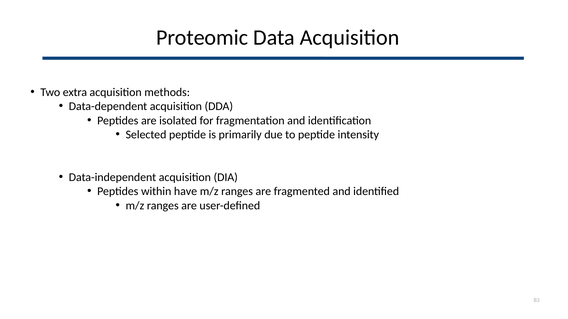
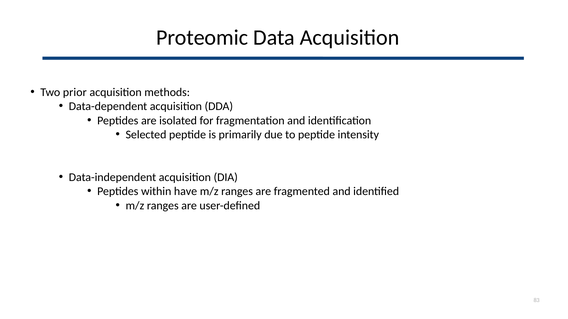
extra: extra -> prior
